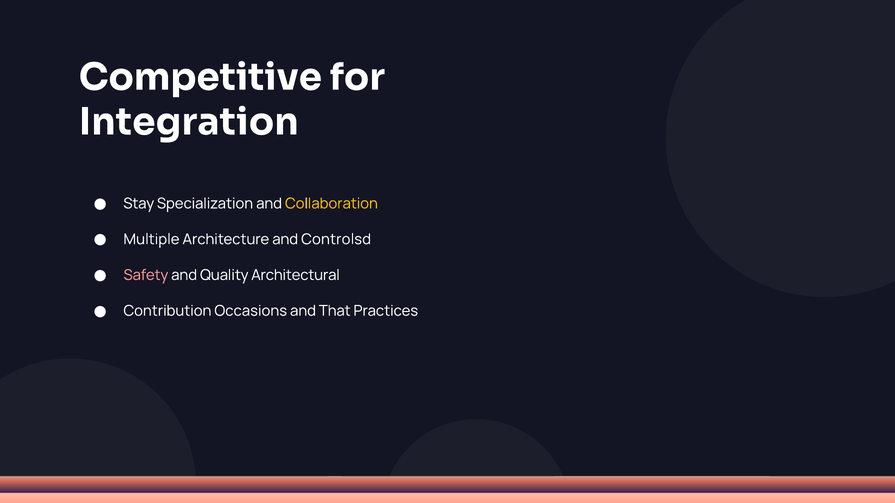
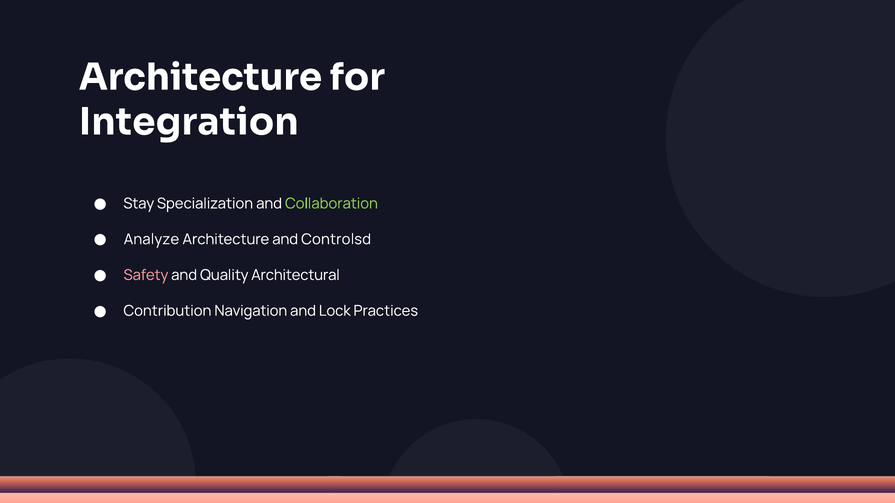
Competitive at (200, 77): Competitive -> Architecture
Collaboration colour: yellow -> light green
Multiple: Multiple -> Analyze
Occasions: Occasions -> Navigation
That: That -> Lock
